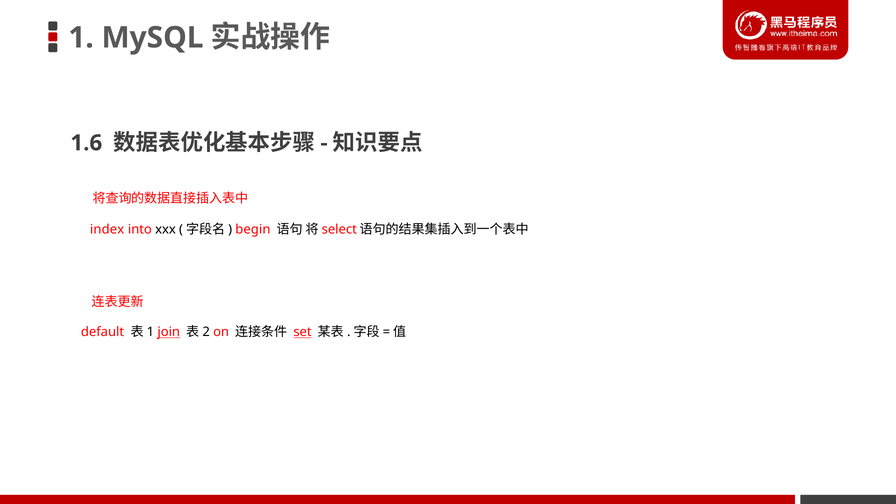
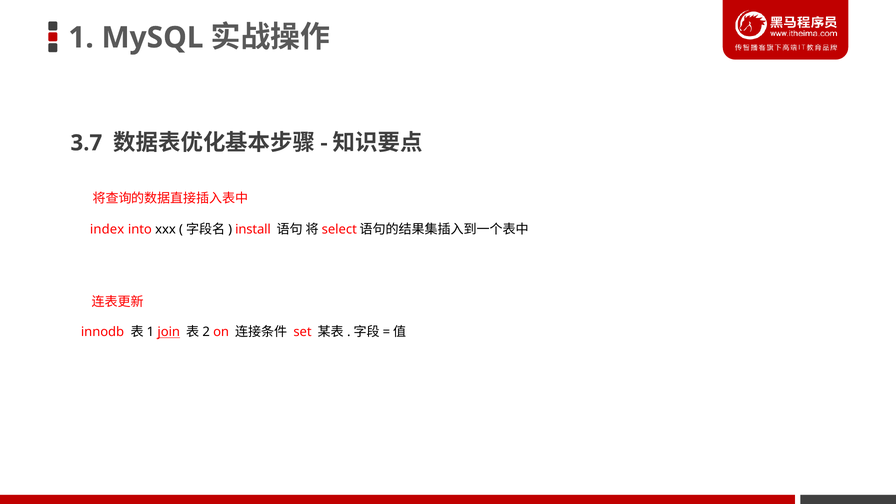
1.6: 1.6 -> 3.7
begin: begin -> install
default: default -> innodb
set underline: present -> none
